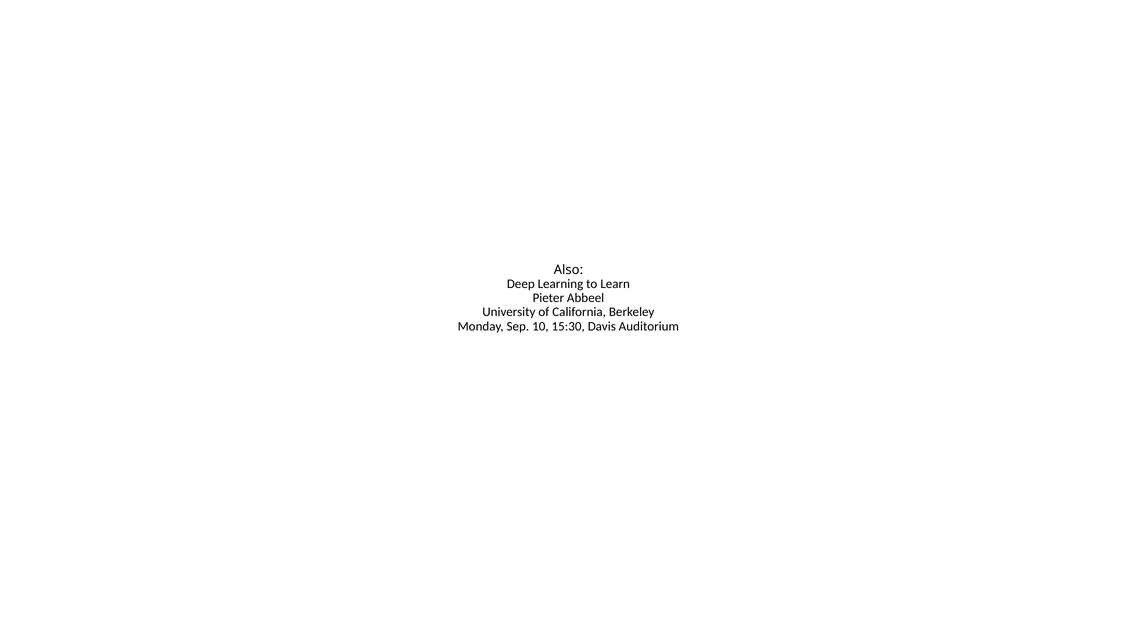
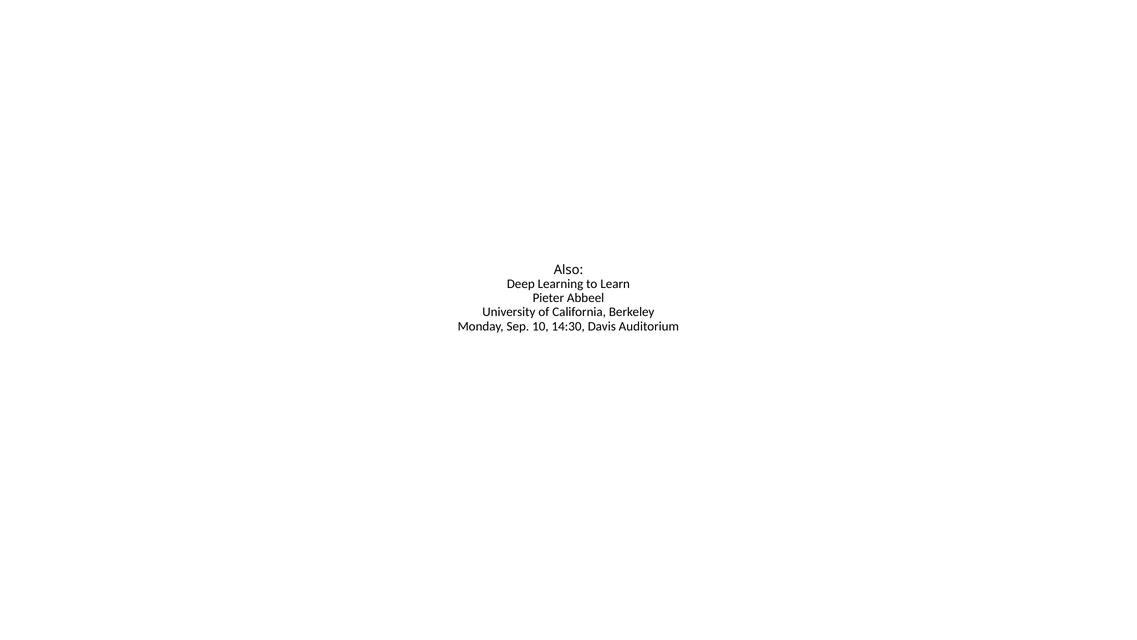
15:30: 15:30 -> 14:30
